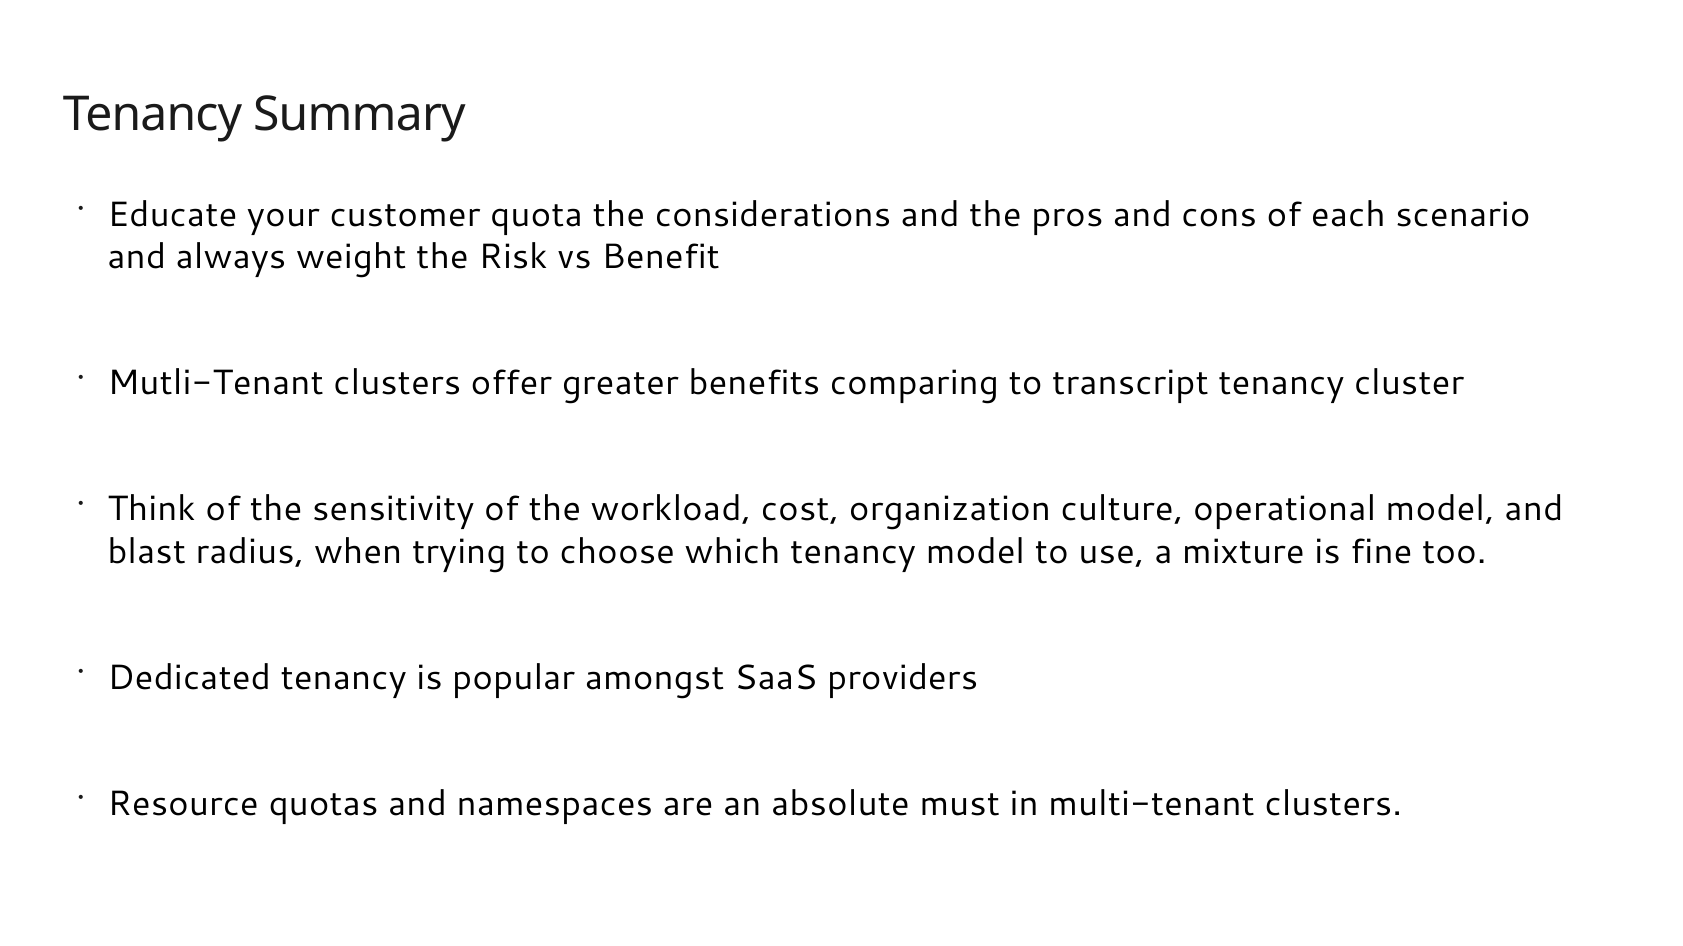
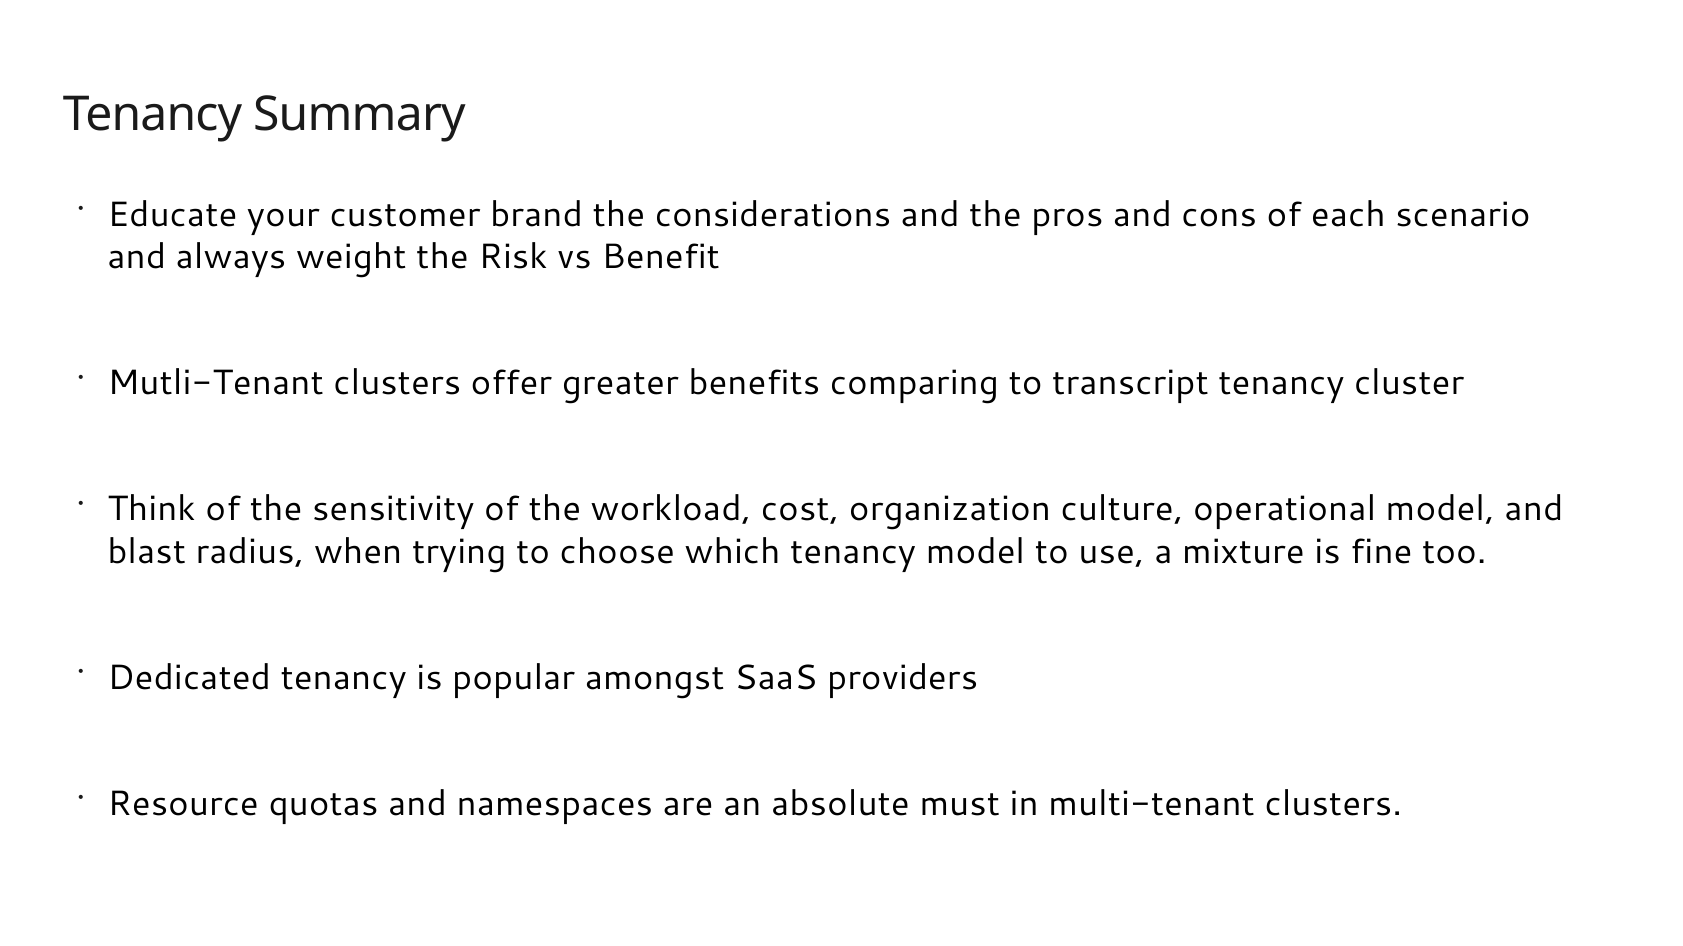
quota: quota -> brand
